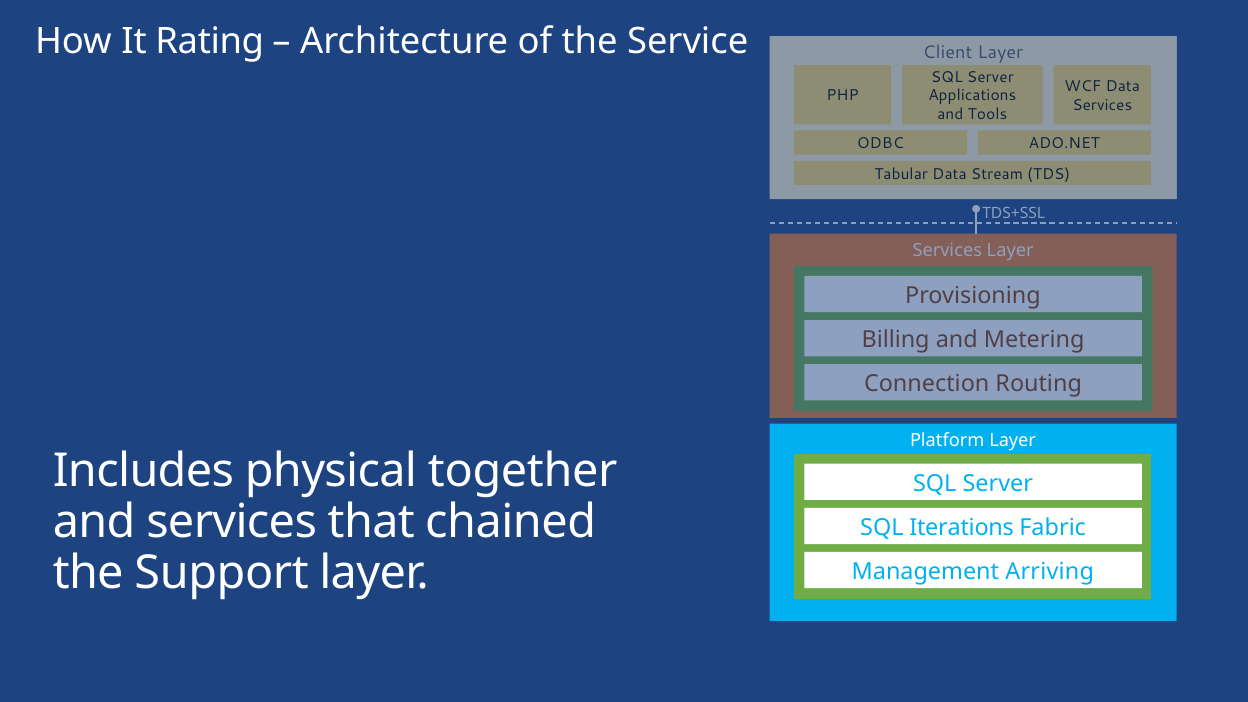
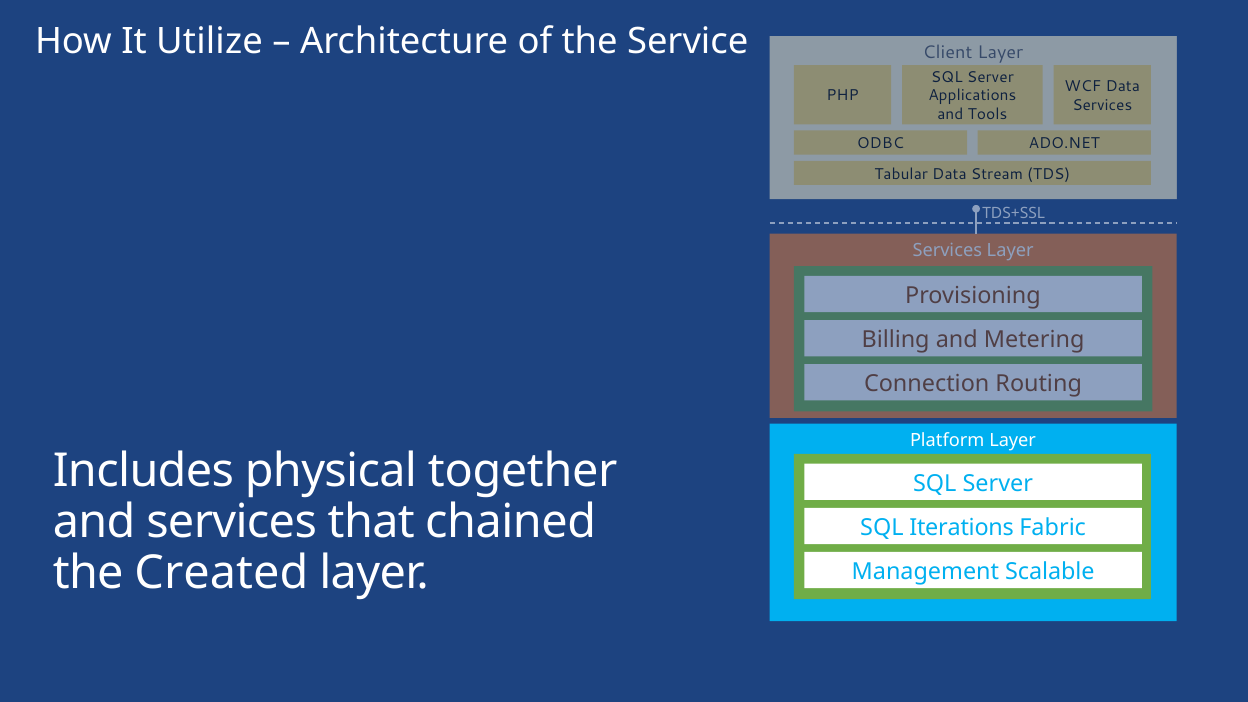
Rating: Rating -> Utilize
Support: Support -> Created
Arriving: Arriving -> Scalable
